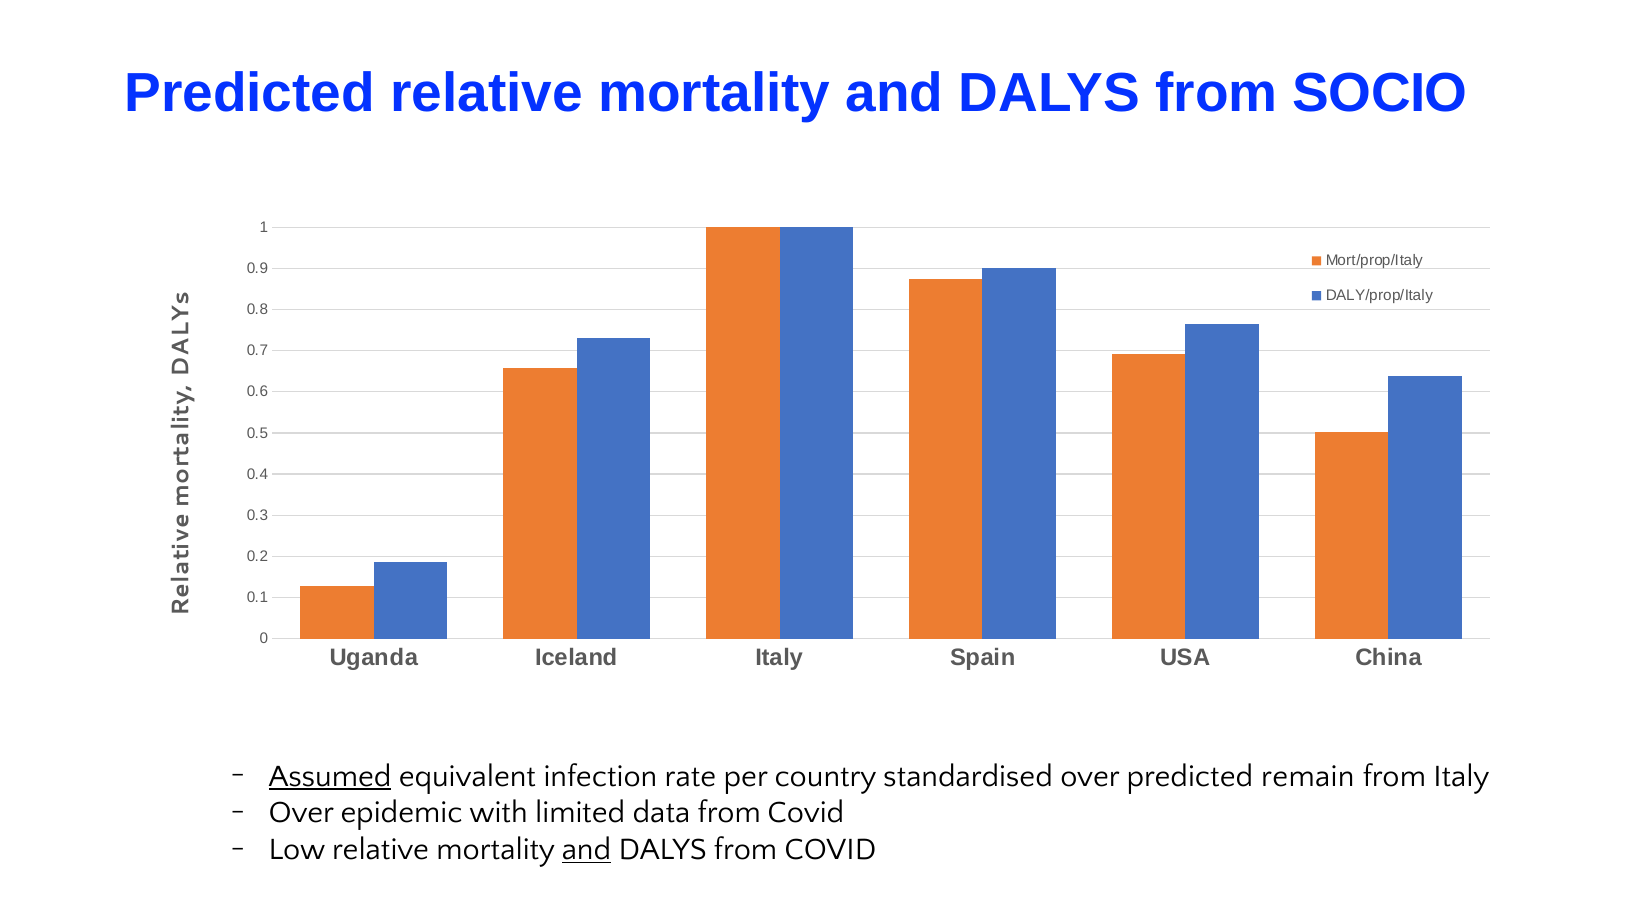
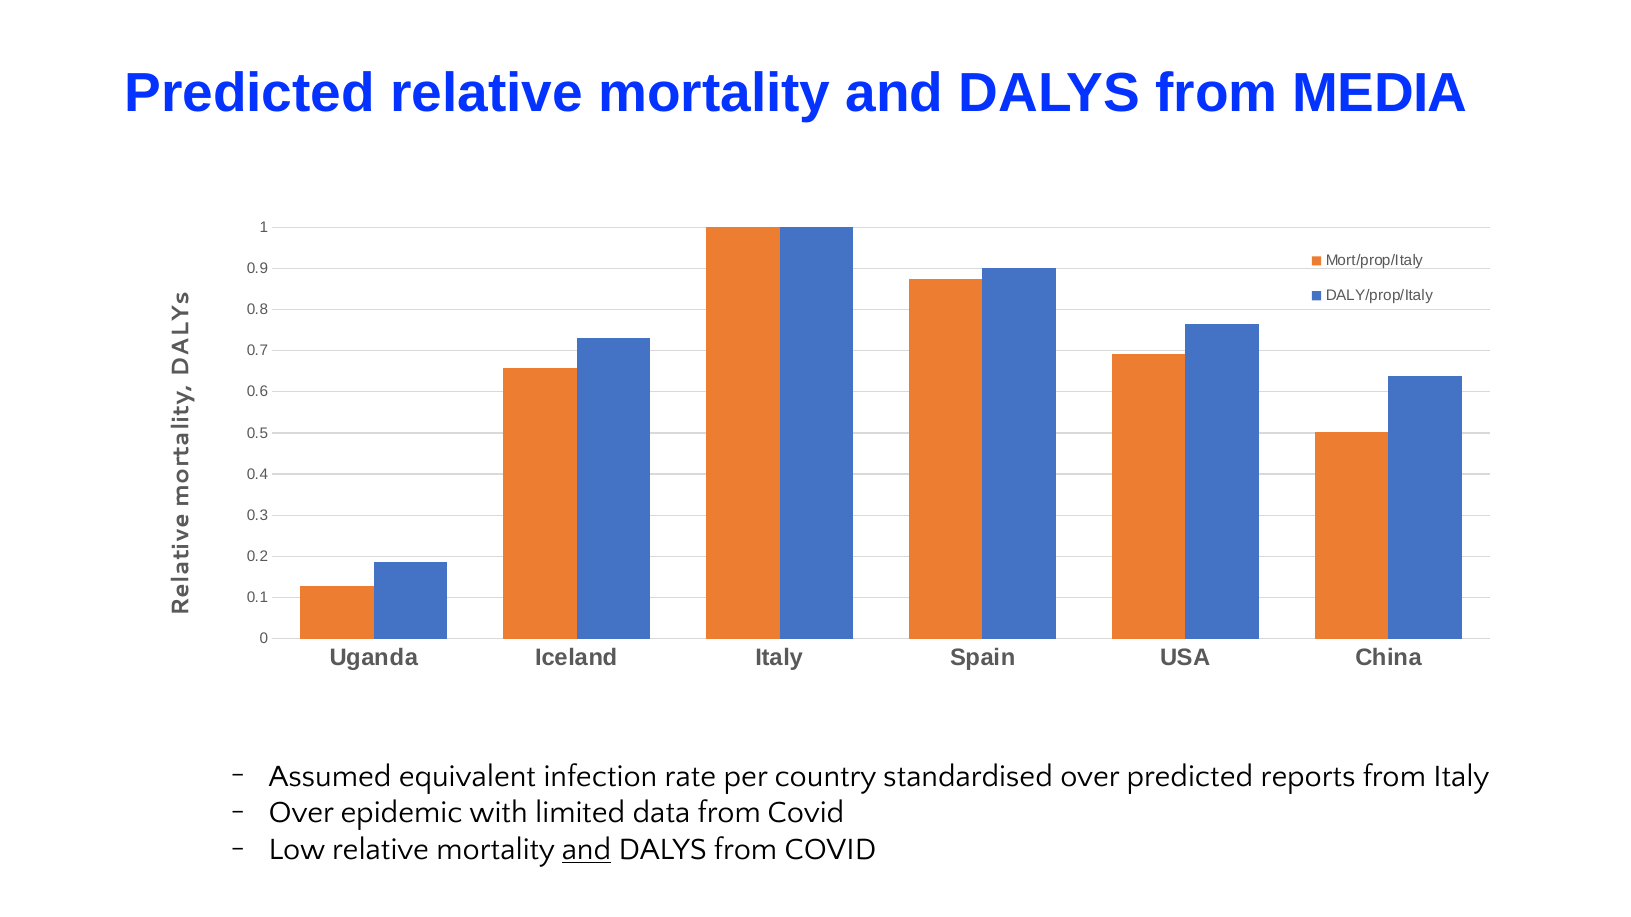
SOCIO: SOCIO -> MEDIA
Assumed underline: present -> none
remain: remain -> reports
